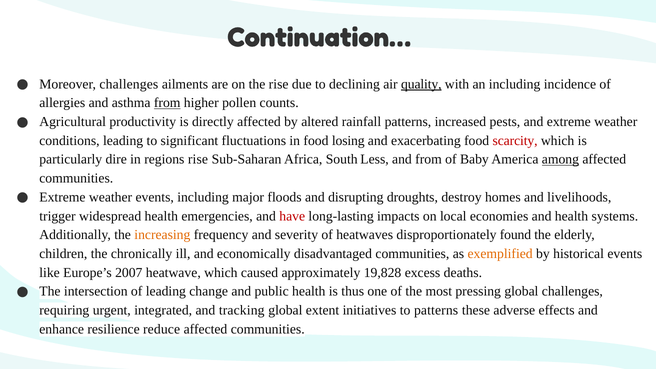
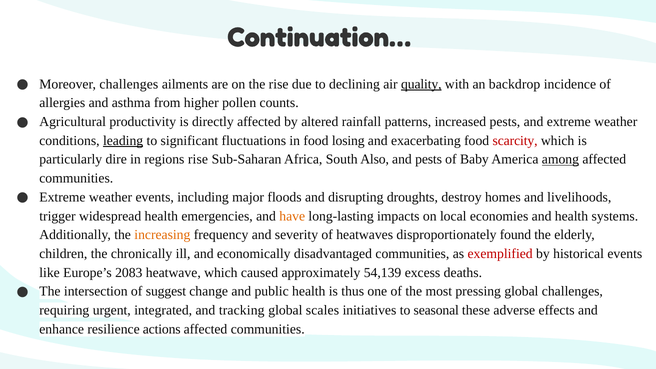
an including: including -> backdrop
from at (167, 103) underline: present -> none
leading at (123, 141) underline: none -> present
Less: Less -> Also
and from: from -> pests
have colour: red -> orange
exemplified colour: orange -> red
2007: 2007 -> 2083
19,828: 19,828 -> 54,139
of leading: leading -> suggest
extent: extent -> scales
to patterns: patterns -> seasonal
reduce: reduce -> actions
